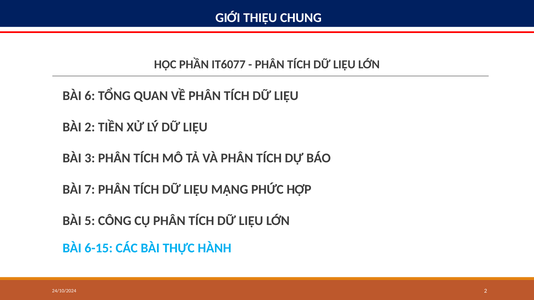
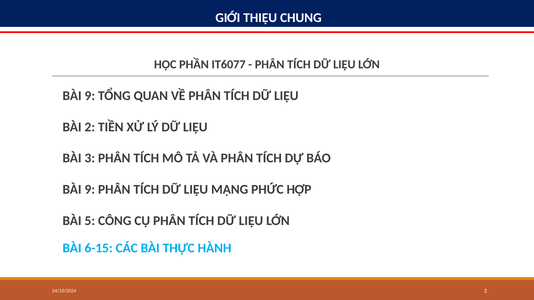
6 at (90, 96): 6 -> 9
7 at (90, 190): 7 -> 9
